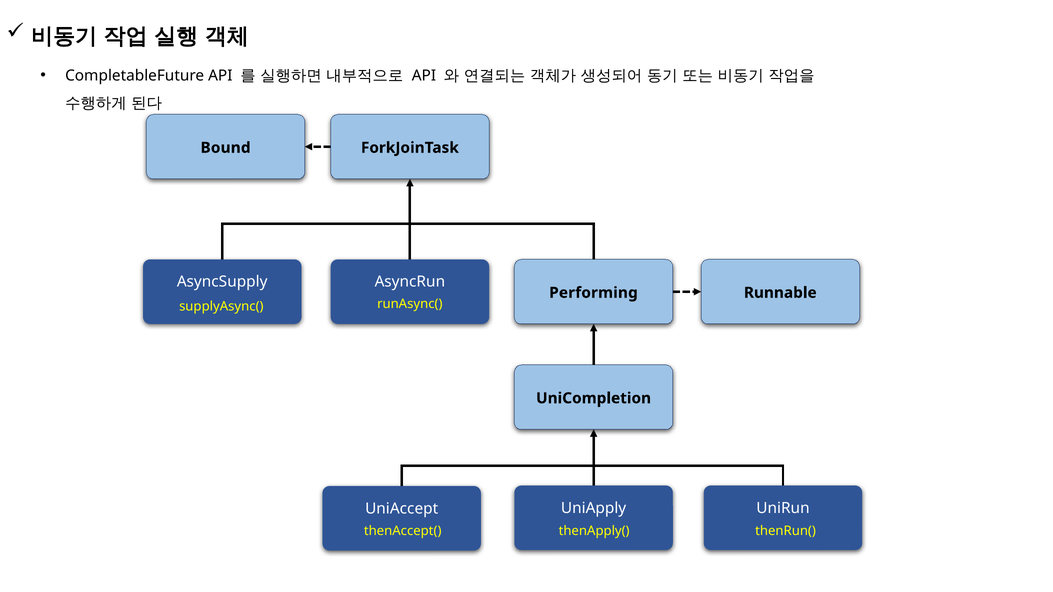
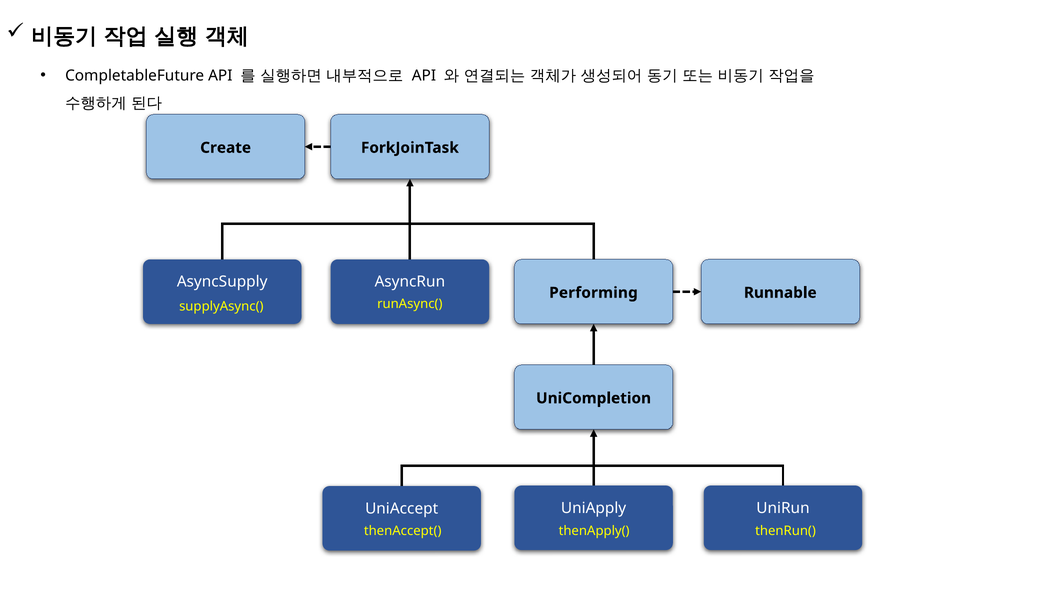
Bound: Bound -> Create
